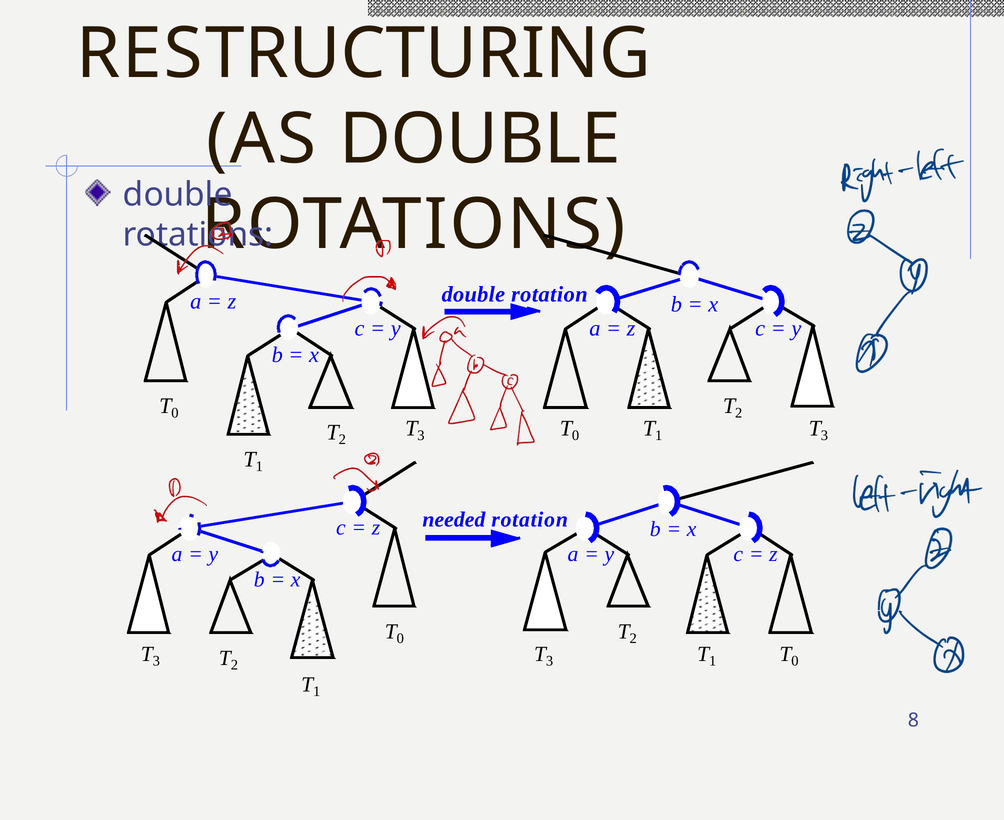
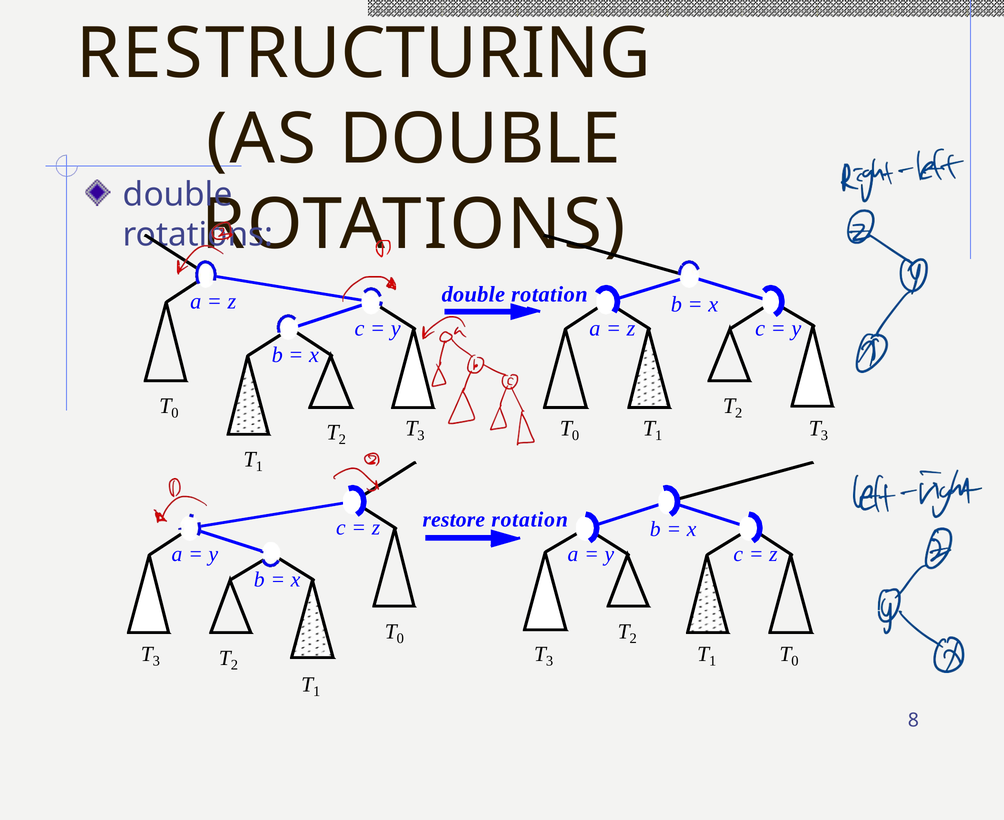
needed: needed -> restore
